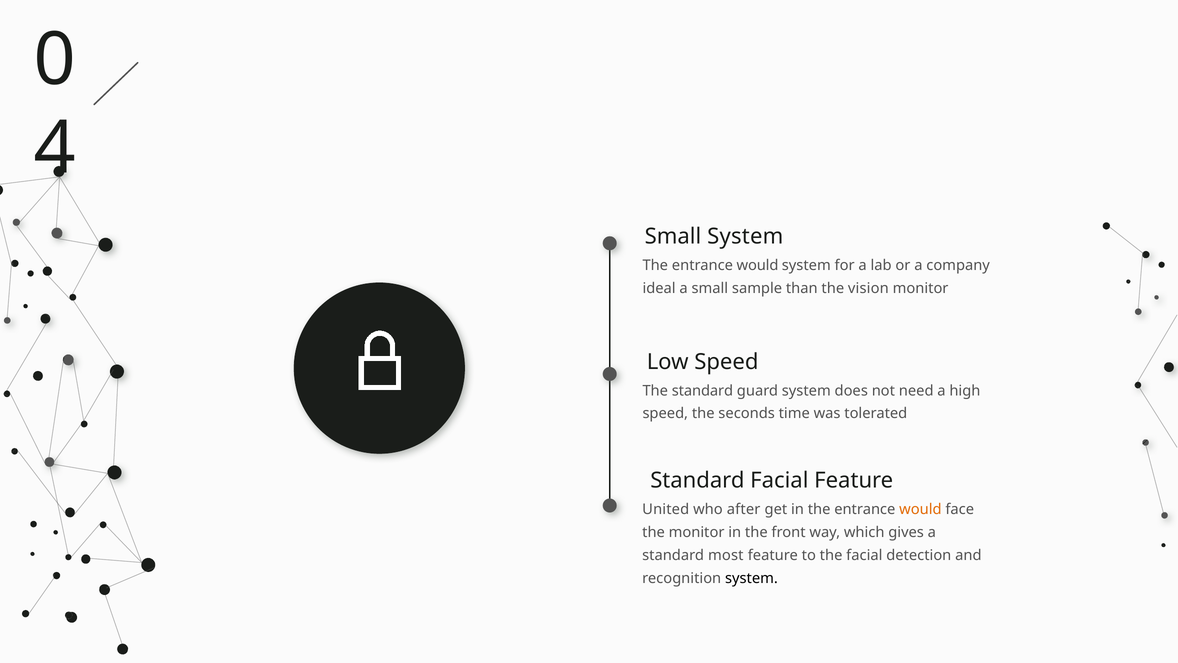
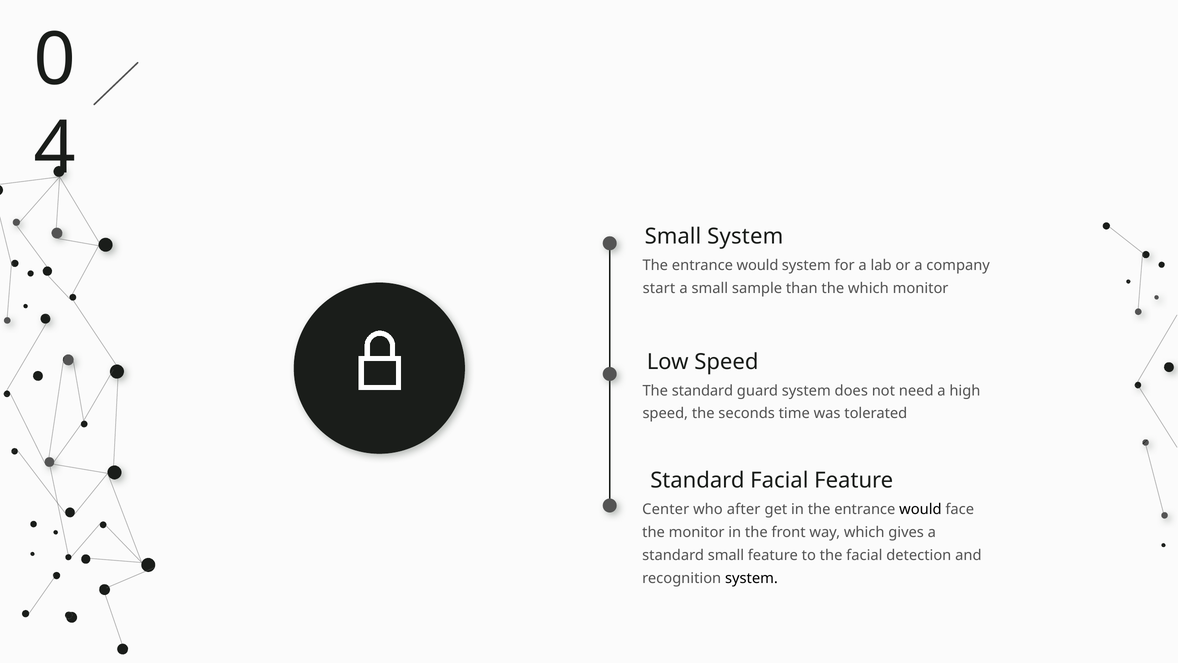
ideal: ideal -> start
the vision: vision -> which
United: United -> Center
would at (920, 509) colour: orange -> black
standard most: most -> small
